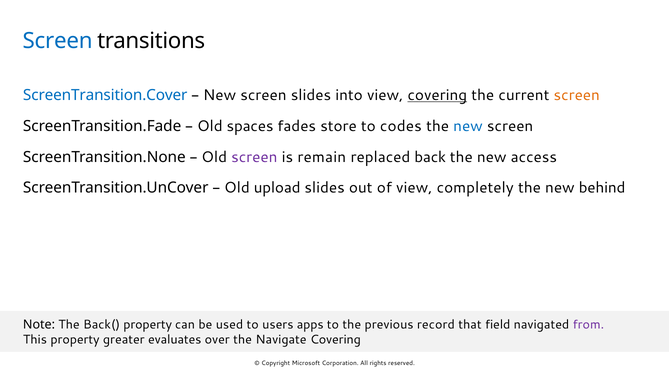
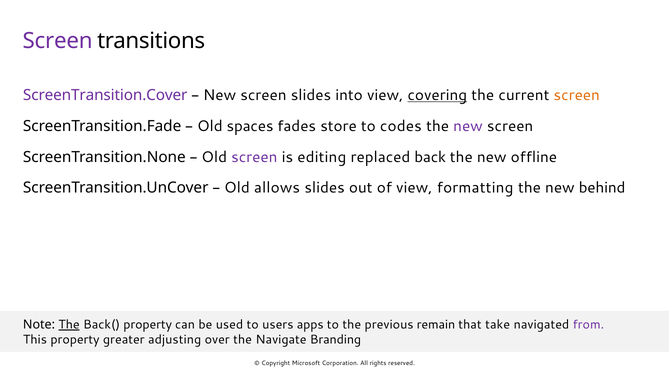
Screen at (58, 41) colour: blue -> purple
ScreenTransition.Cover colour: blue -> purple
new at (468, 126) colour: blue -> purple
remain: remain -> editing
access: access -> offline
upload: upload -> allows
completely: completely -> formatting
The at (69, 325) underline: none -> present
record: record -> remain
field: field -> take
evaluates: evaluates -> adjusting
Navigate Covering: Covering -> Branding
